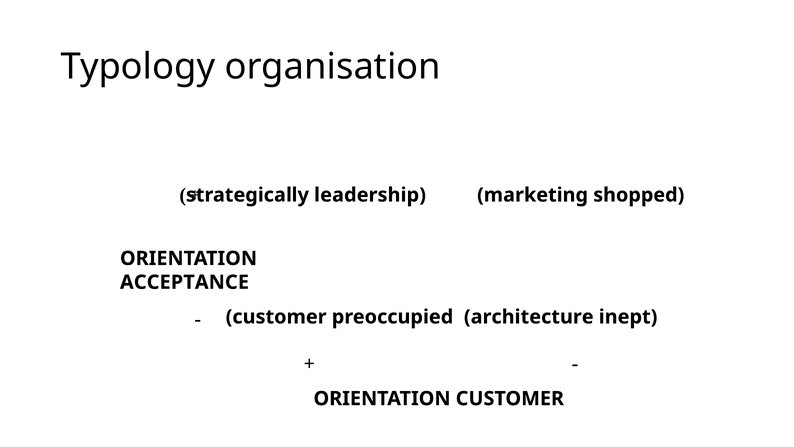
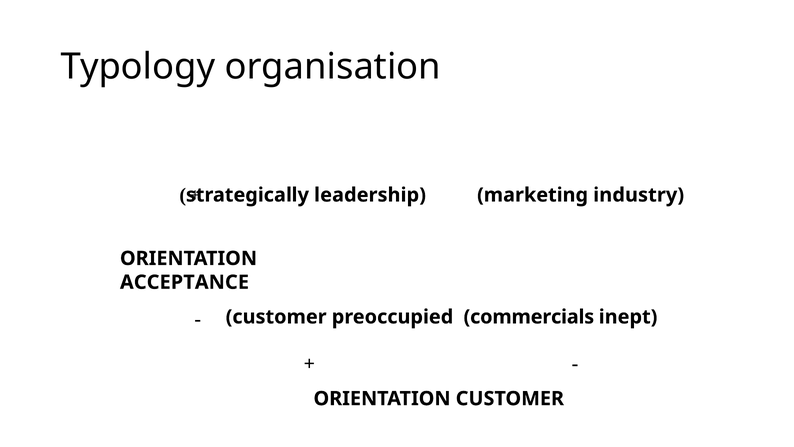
shopped: shopped -> industry
architecture: architecture -> commercials
